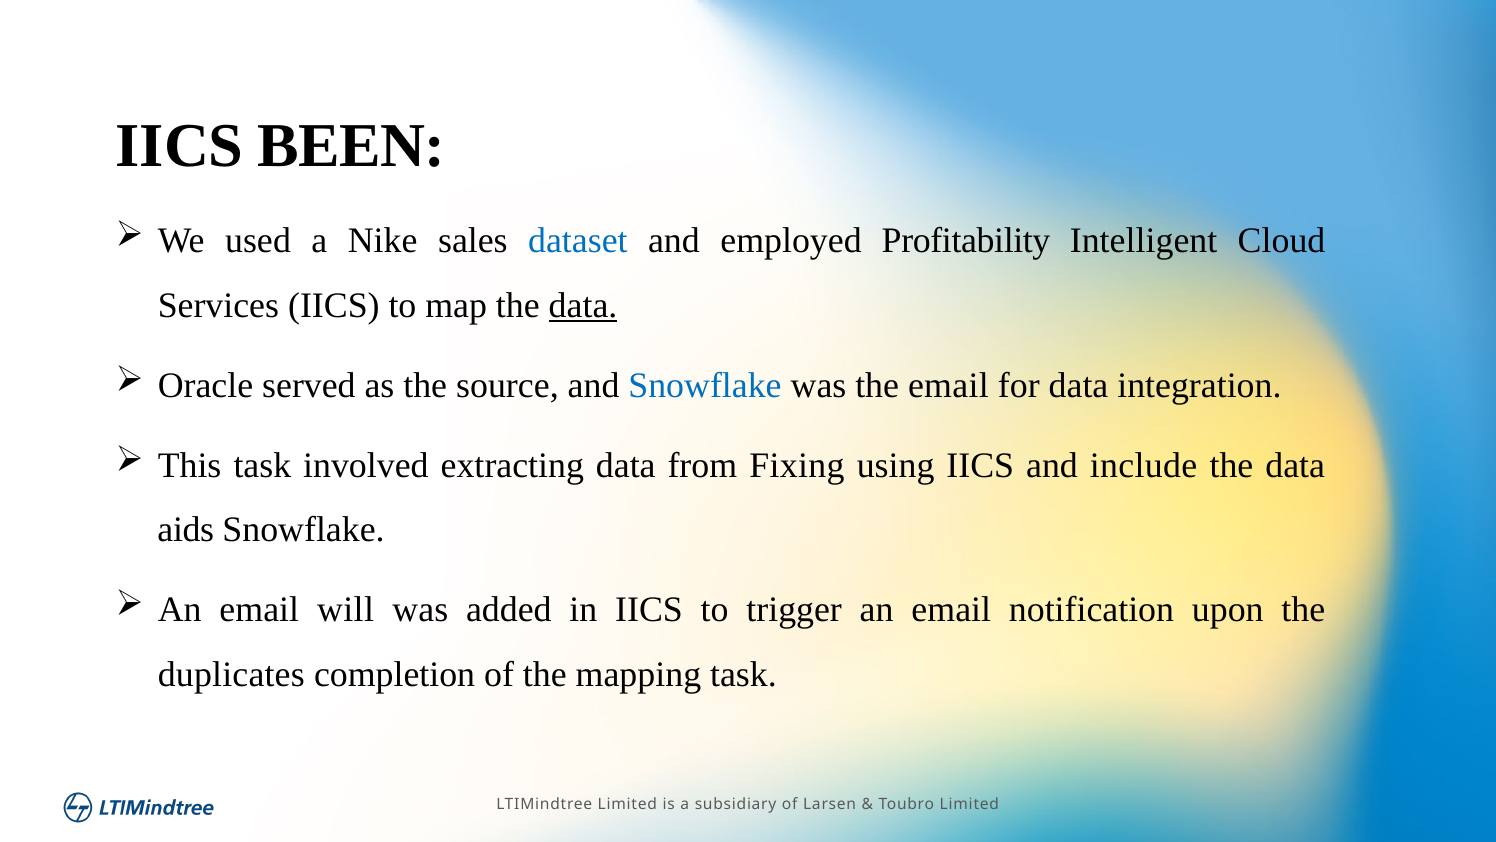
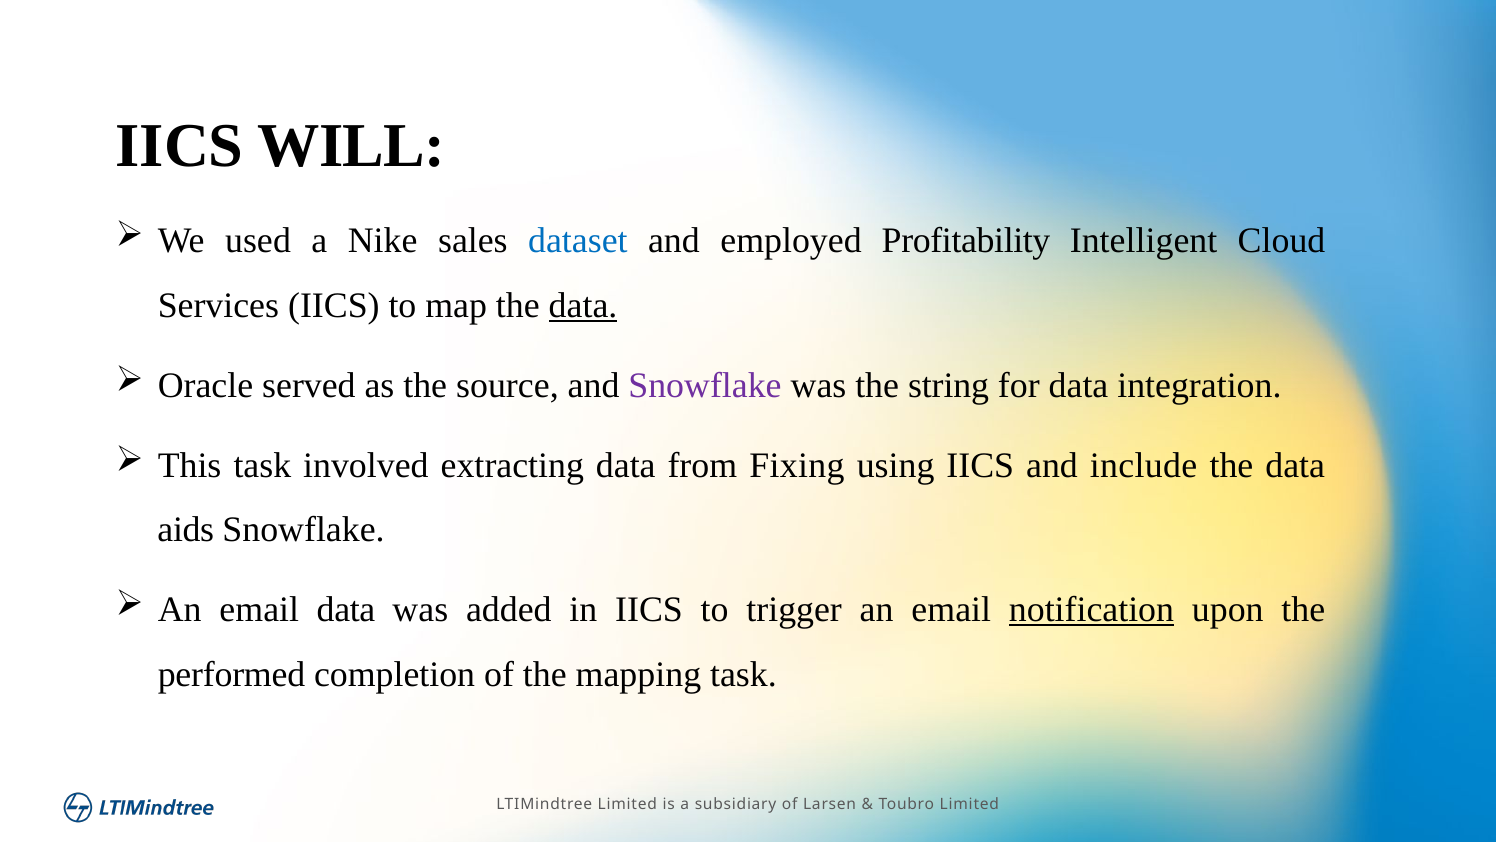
BEEN: BEEN -> WILL
Snowflake at (705, 385) colour: blue -> purple
the email: email -> string
email will: will -> data
notification underline: none -> present
duplicates: duplicates -> performed
